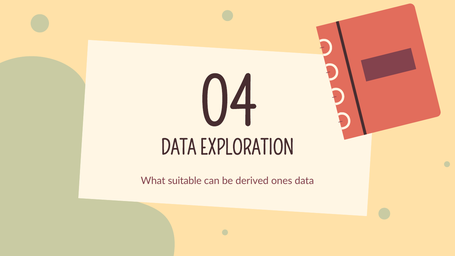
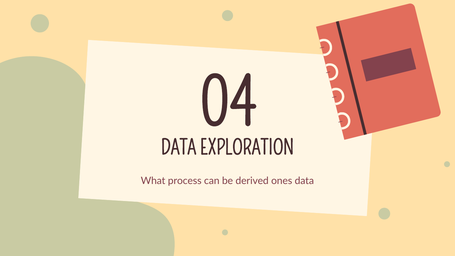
suitable: suitable -> process
